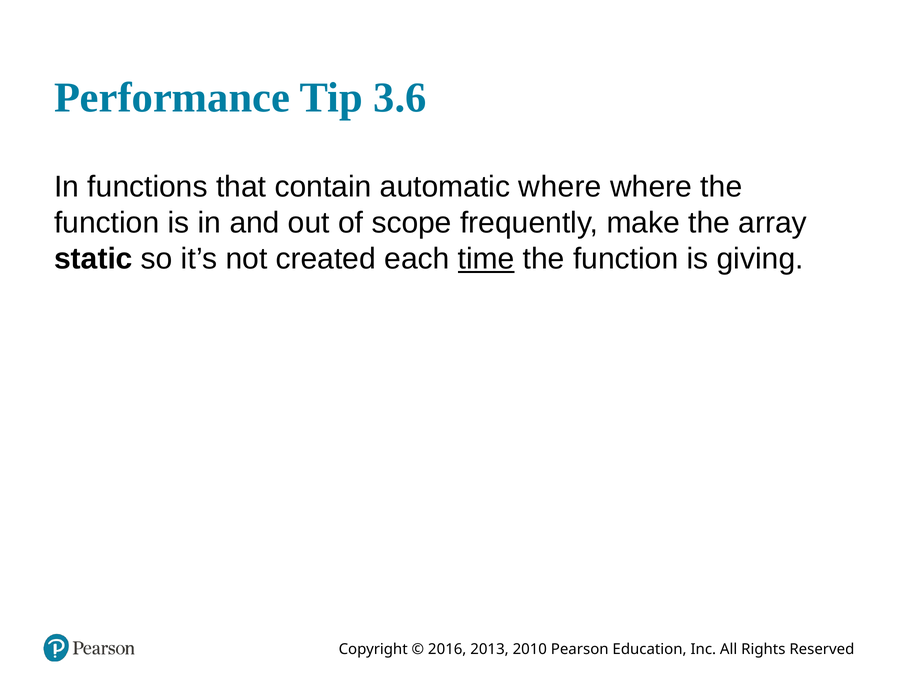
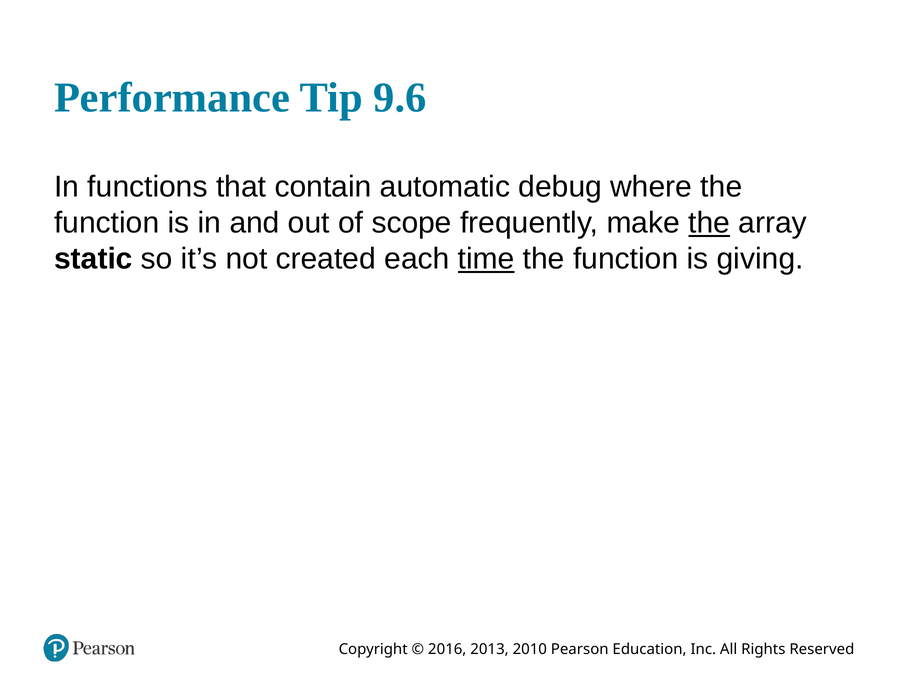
3.6: 3.6 -> 9.6
automatic where: where -> debug
the at (709, 223) underline: none -> present
